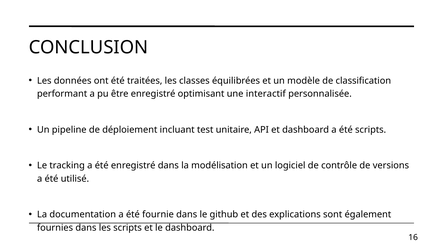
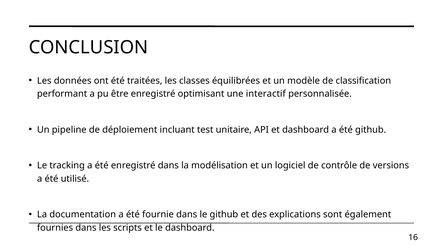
été scripts: scripts -> github
